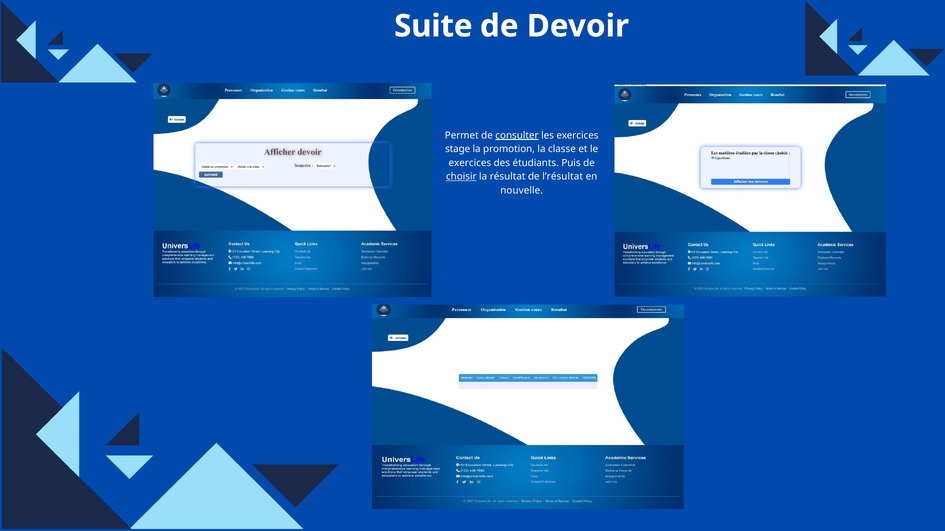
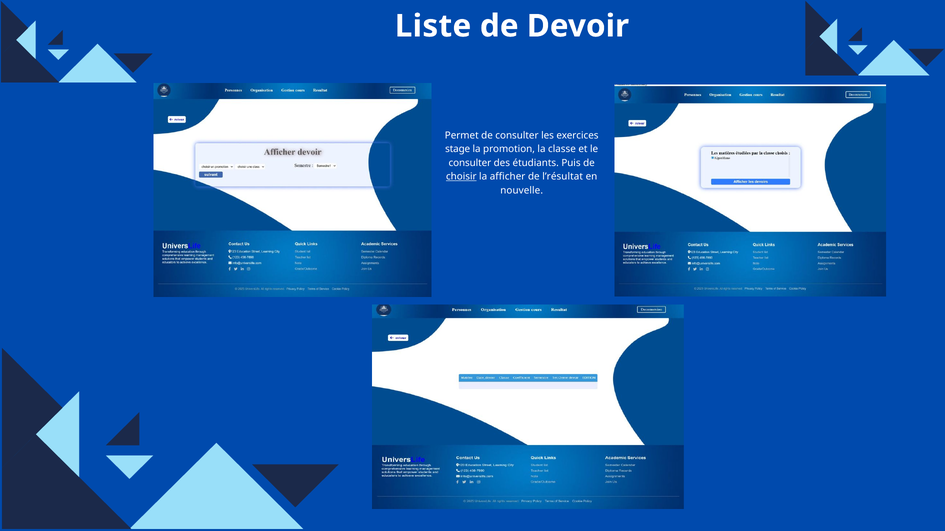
Suite: Suite -> Liste
consulter at (517, 135) underline: present -> none
exercices at (470, 163): exercices -> consulter
résultat: résultat -> afficher
